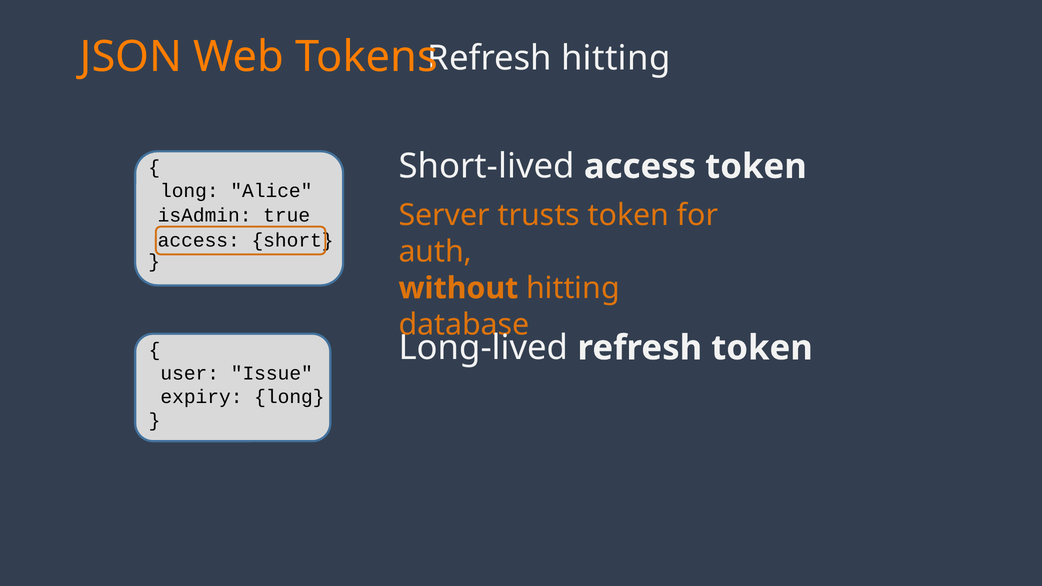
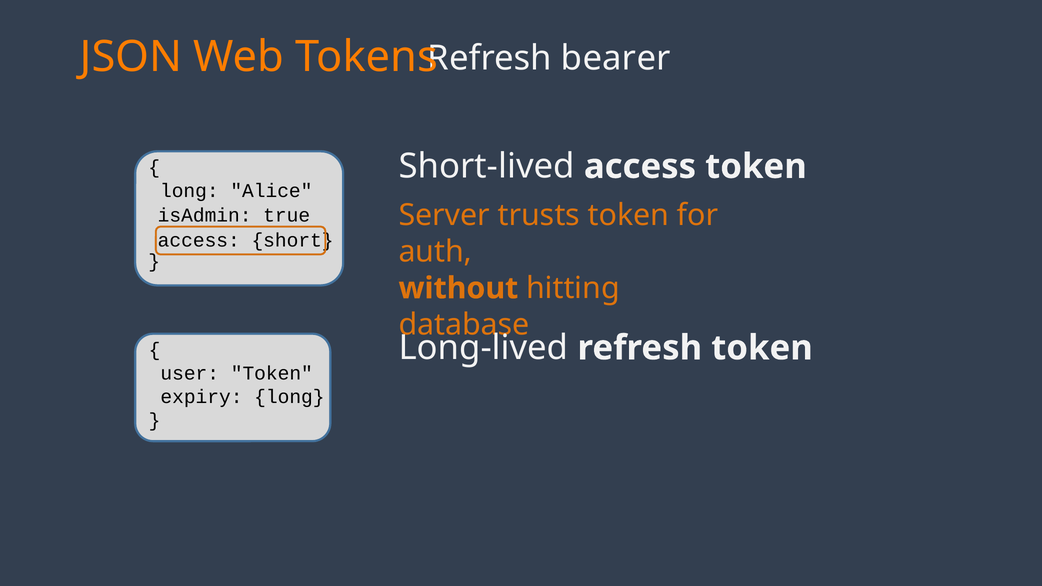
Refresh hitting: hitting -> bearer
user Issue: Issue -> Token
